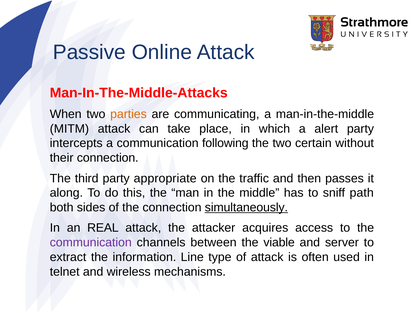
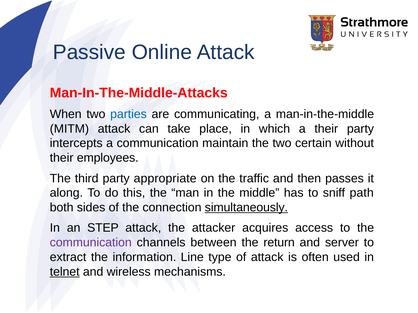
parties colour: orange -> blue
a alert: alert -> their
following: following -> maintain
their connection: connection -> employees
REAL: REAL -> STEP
viable: viable -> return
telnet underline: none -> present
